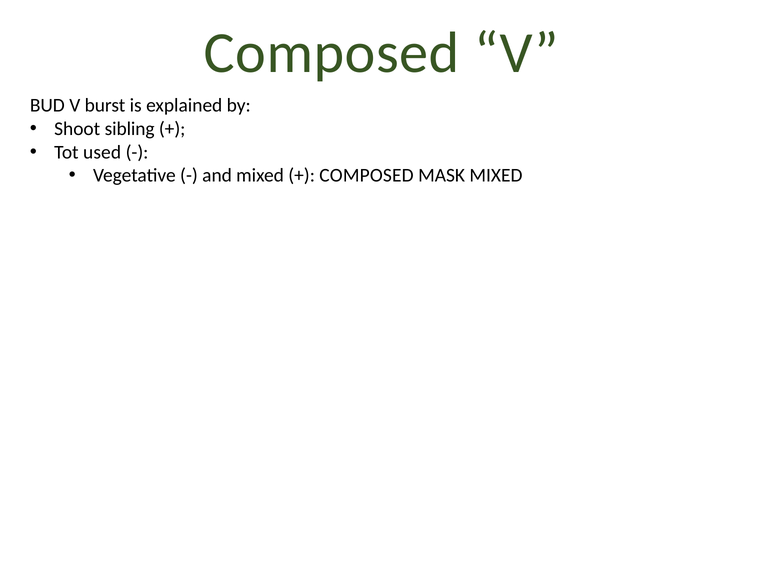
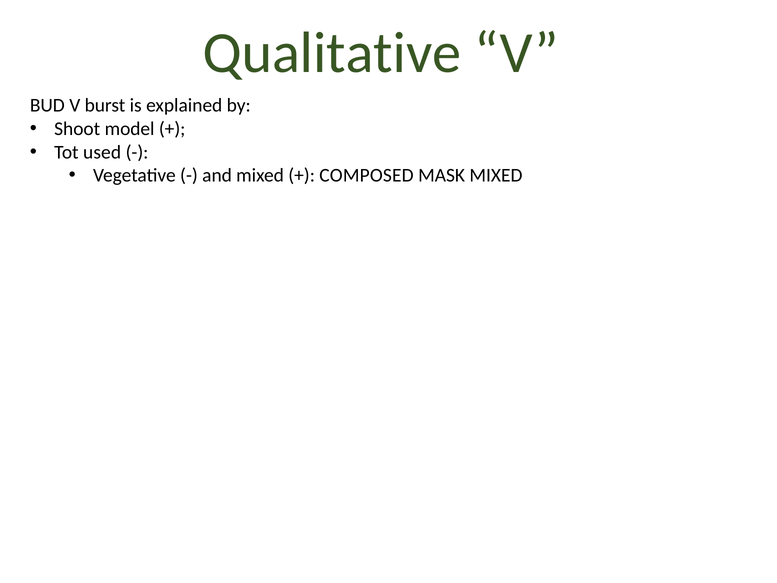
Composed at (332, 53): Composed -> Qualitative
sibling: sibling -> model
